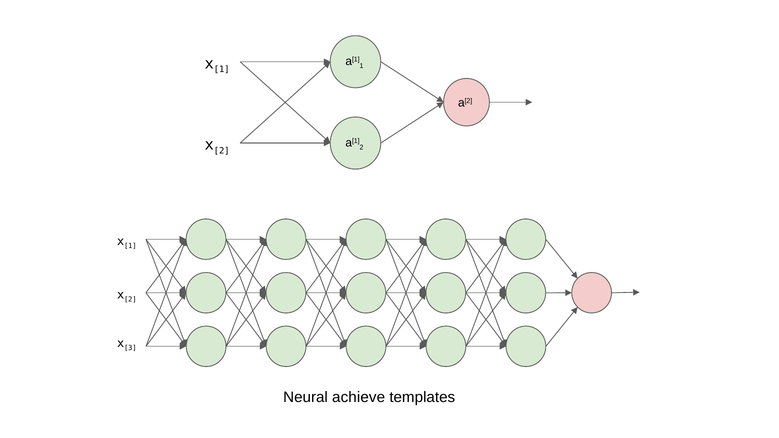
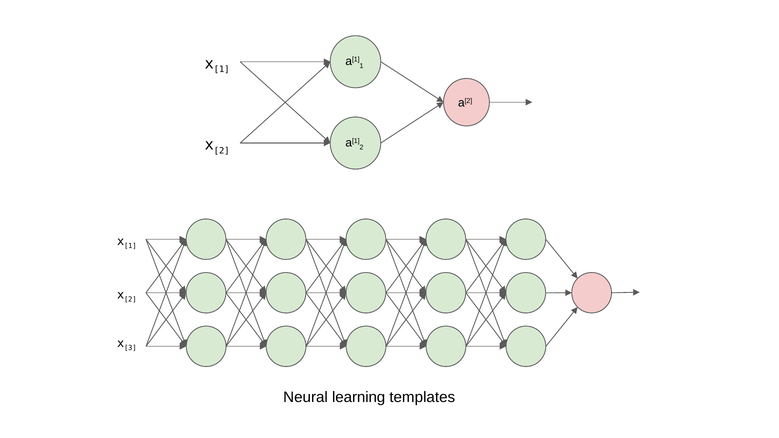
achieve: achieve -> learning
